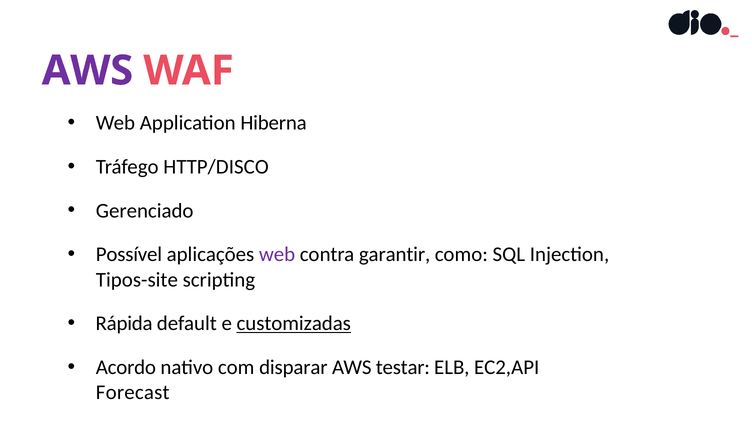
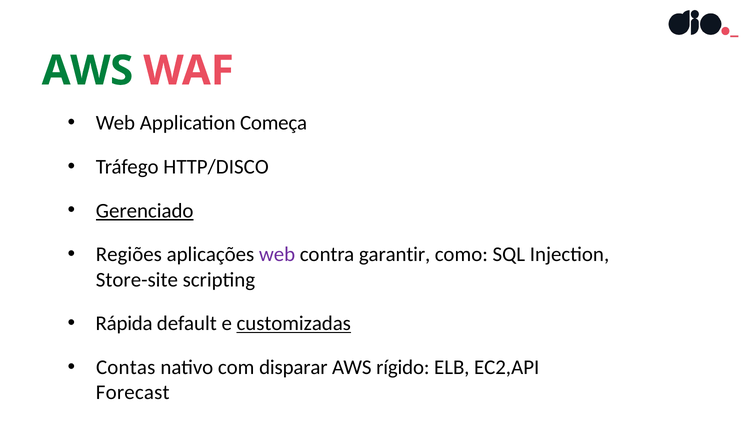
AWS at (87, 71) colour: purple -> green
Hiberna: Hiberna -> Começa
Gerenciado underline: none -> present
Possível: Possível -> Regiões
Tipos-site: Tipos-site -> Store-site
Acordo: Acordo -> Contas
testar: testar -> rígido
